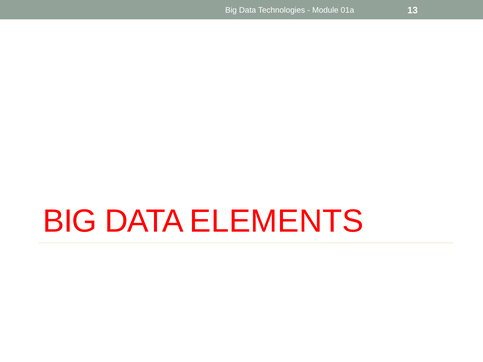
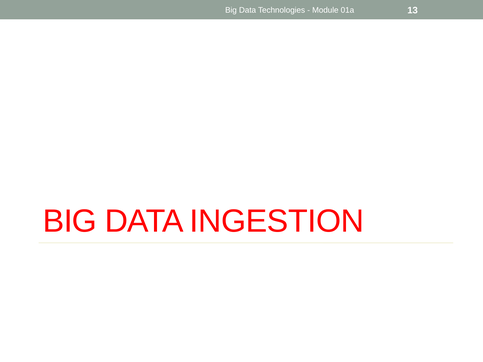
ELEMENTS: ELEMENTS -> INGESTION
